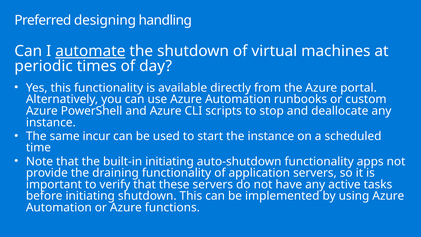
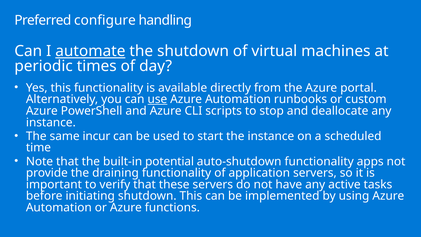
designing: designing -> configure
use underline: none -> present
built-in initiating: initiating -> potential
